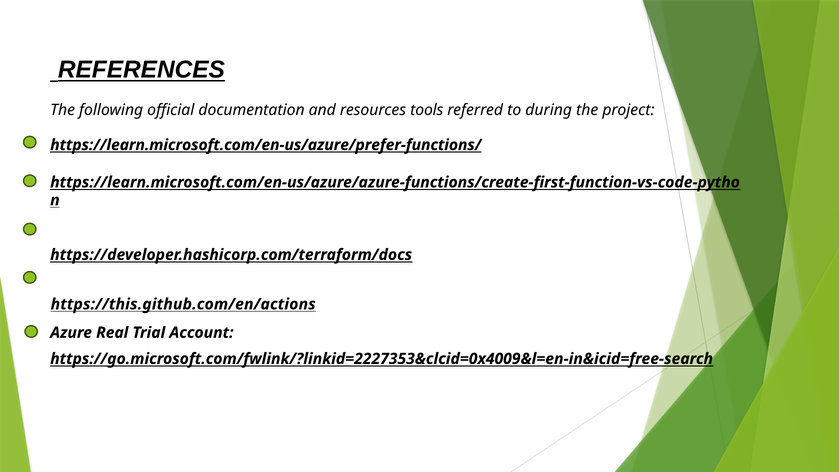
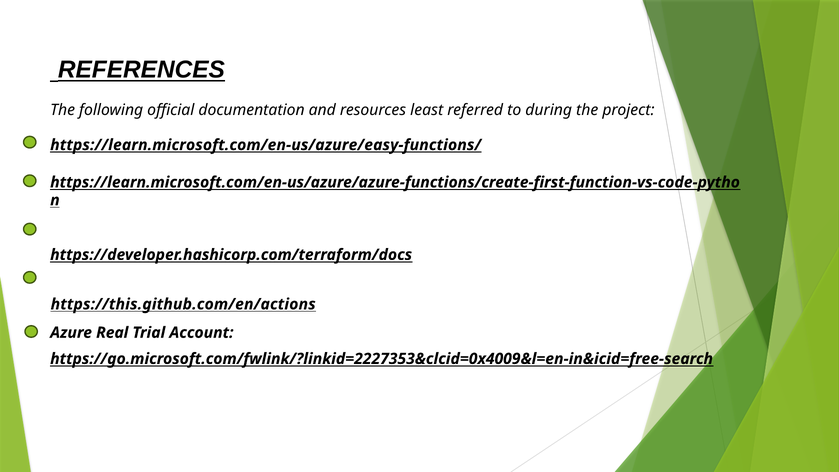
tools: tools -> least
https://learn.microsoft.com/en-us/azure/prefer-functions/: https://learn.microsoft.com/en-us/azure/prefer-functions/ -> https://learn.microsoft.com/en-us/azure/easy-functions/
